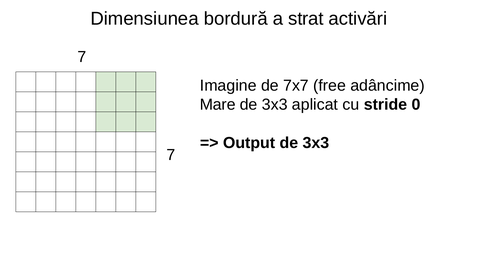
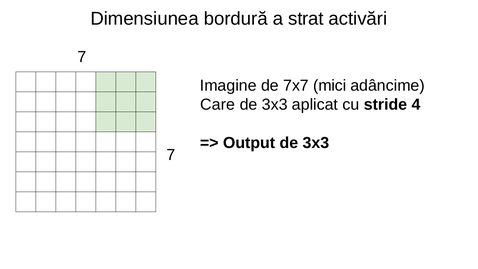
free: free -> mici
Mare: Mare -> Care
0: 0 -> 4
